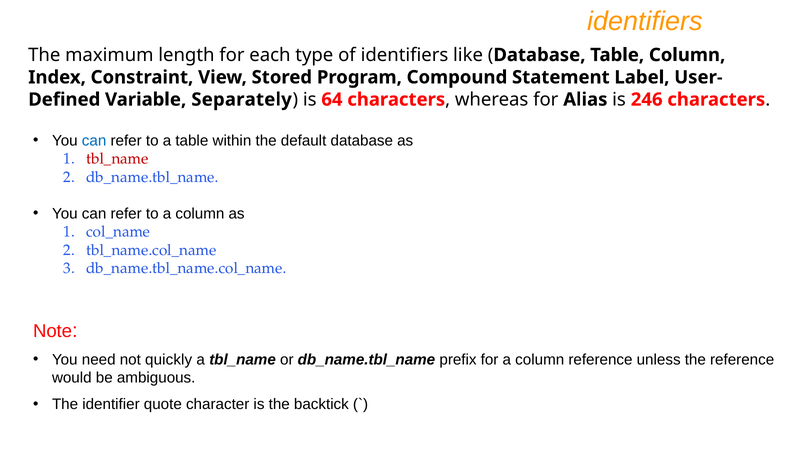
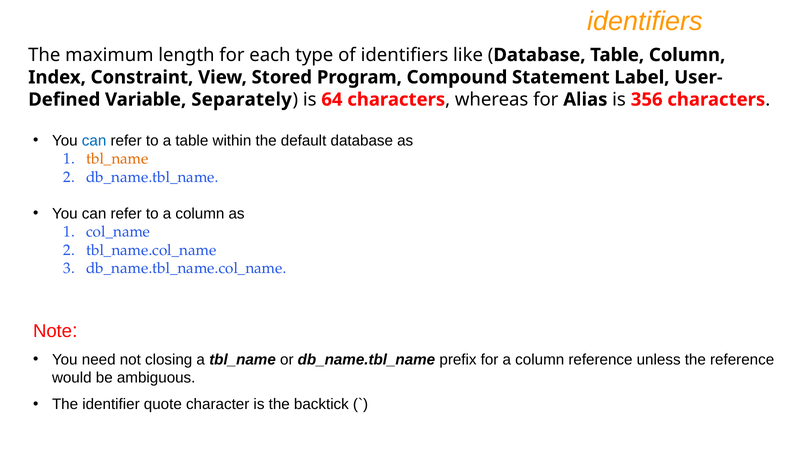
246: 246 -> 356
tbl_name at (117, 159) colour: red -> orange
quickly: quickly -> closing
